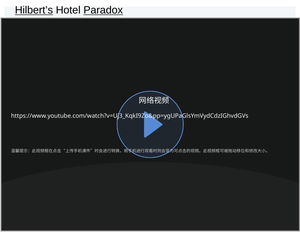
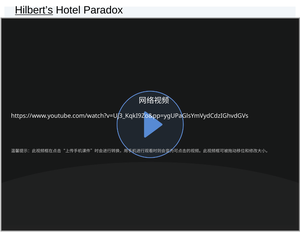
Paradox underline: present -> none
